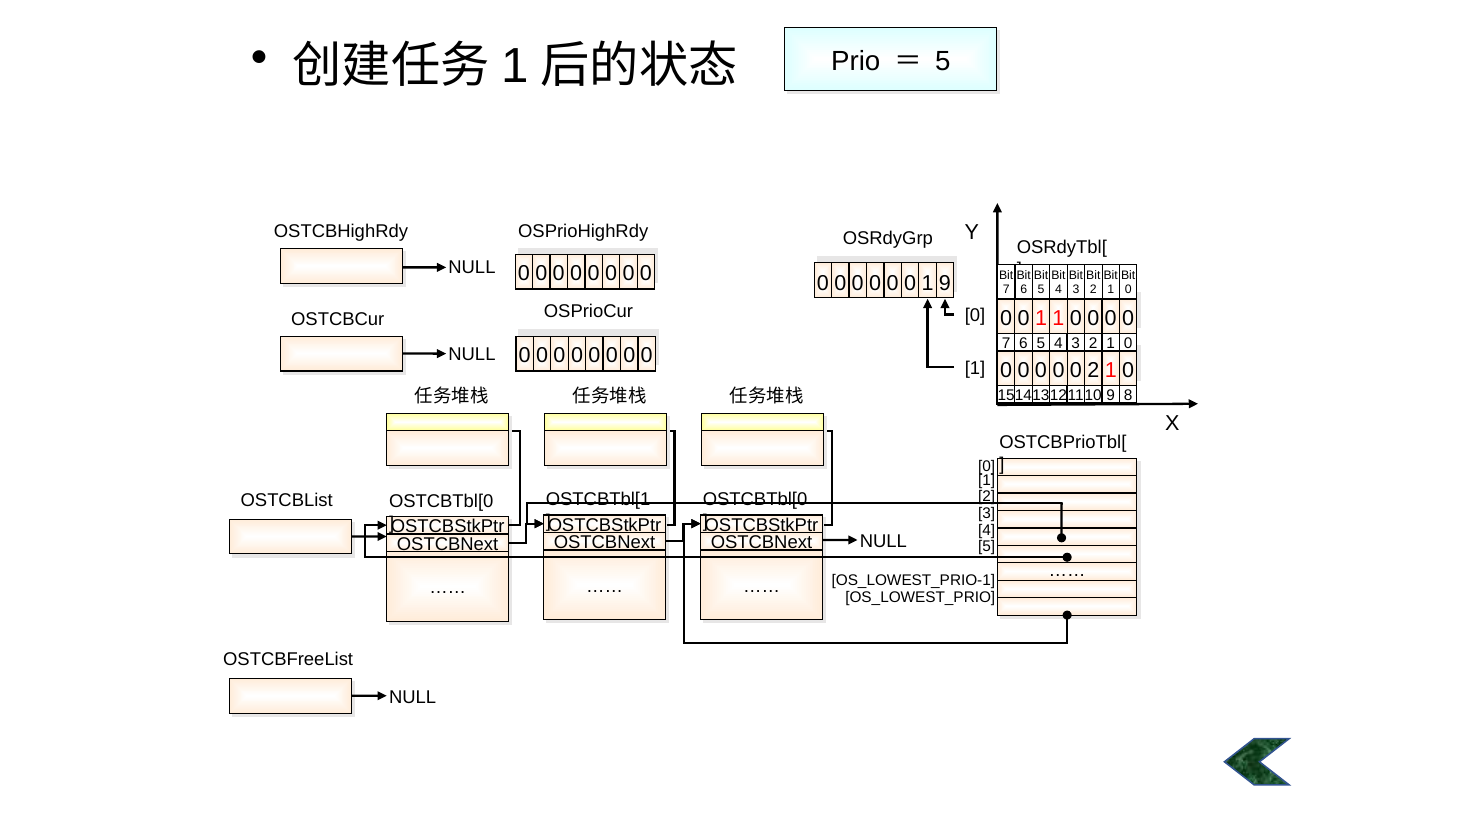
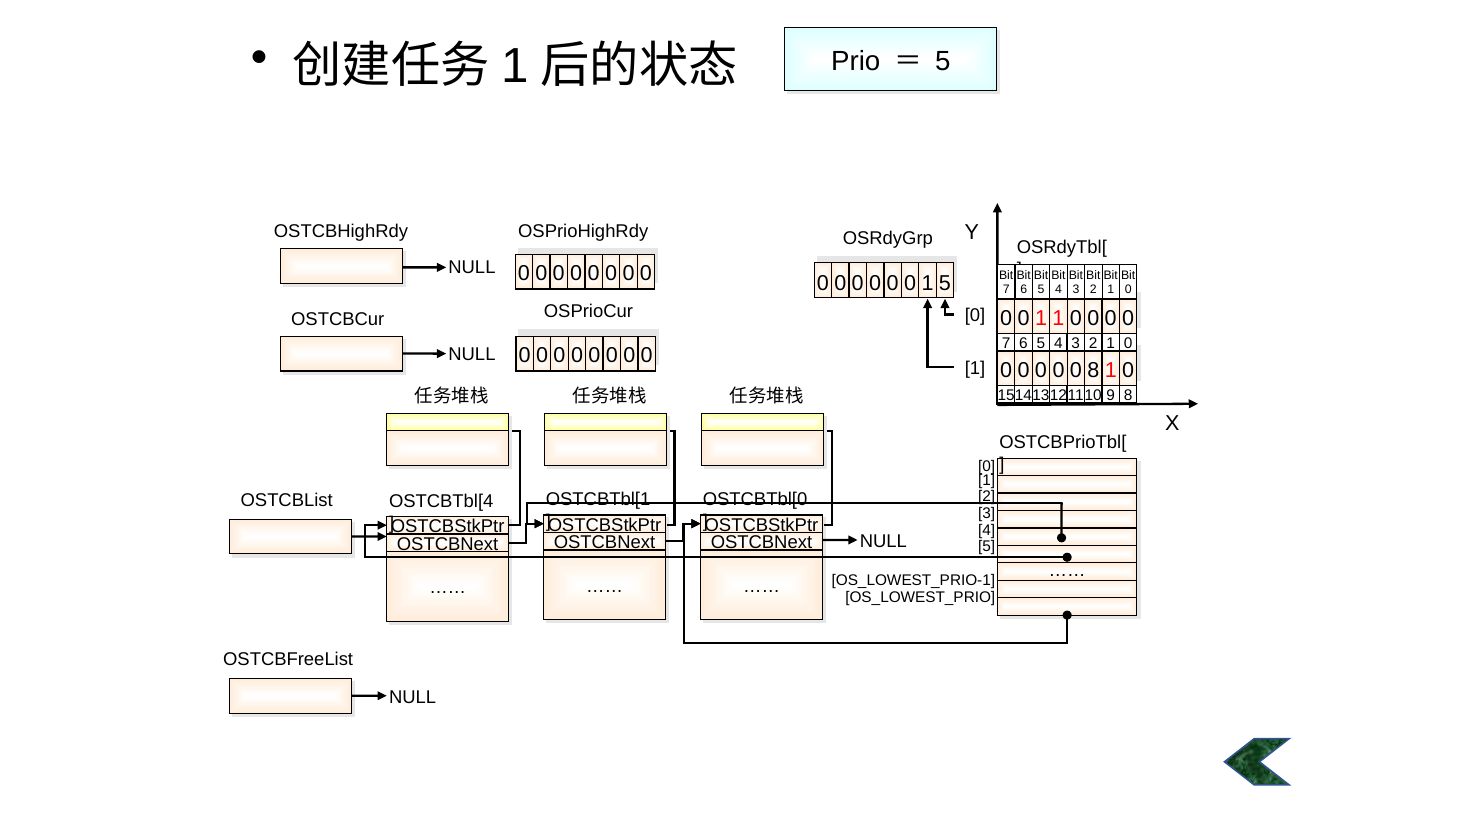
1 9: 9 -> 5
0 2: 2 -> 8
OSTCBTbl[0 at (441, 501): OSTCBTbl[0 -> OSTCBTbl[4
